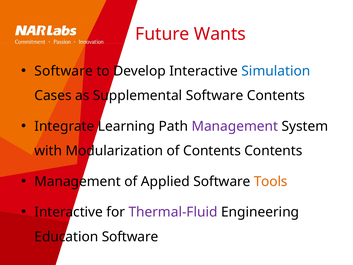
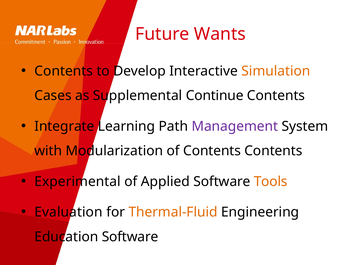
Software at (64, 71): Software -> Contents
Simulation colour: blue -> orange
Supplemental Software: Software -> Continue
Management at (78, 181): Management -> Experimental
Interactive at (69, 212): Interactive -> Evaluation
Thermal-Fluid colour: purple -> orange
